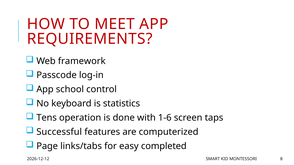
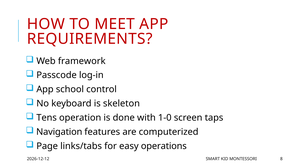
statistics: statistics -> skeleton
1-6: 1-6 -> 1-0
Successful: Successful -> Navigation
completed: completed -> operations
